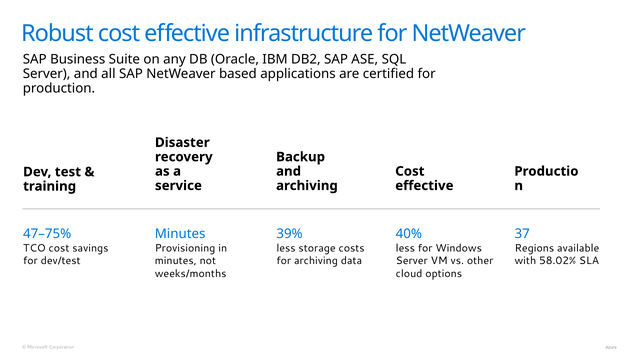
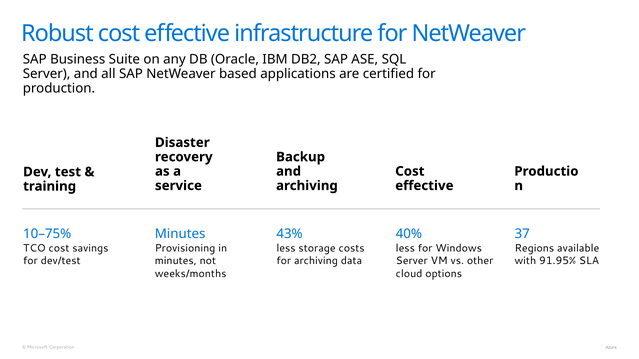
47–75%: 47–75% -> 10–75%
39%: 39% -> 43%
58.02%: 58.02% -> 91.95%
